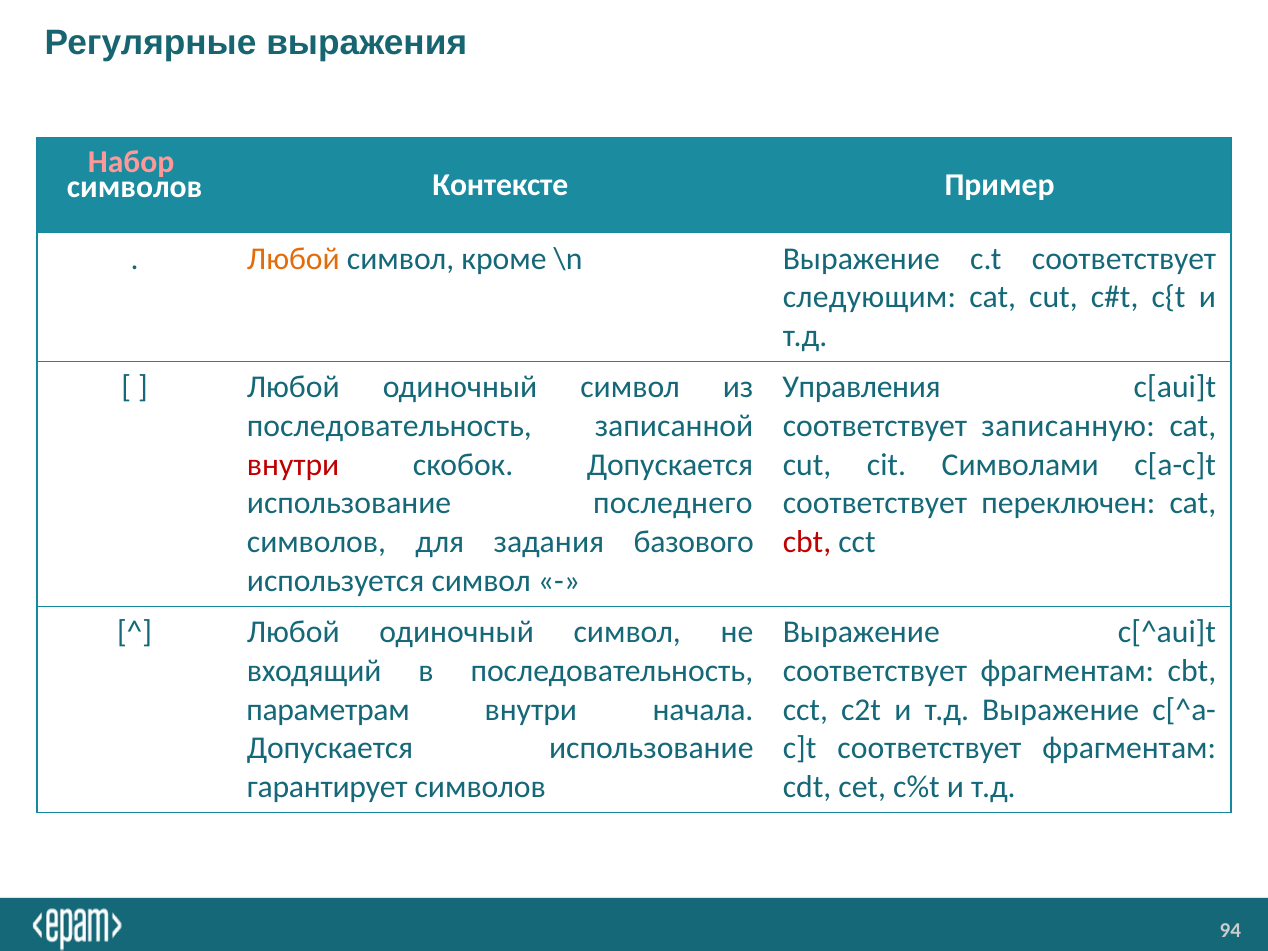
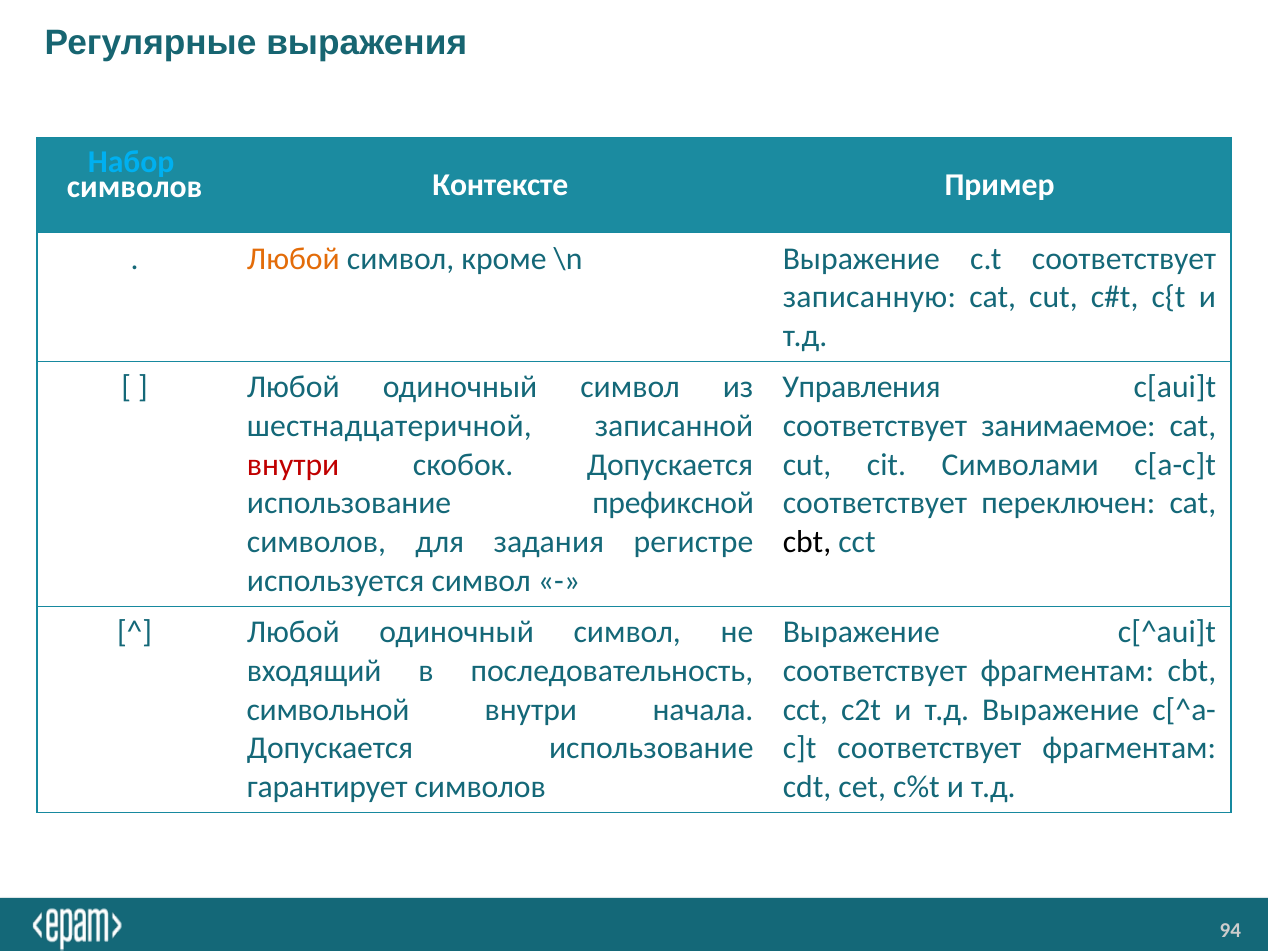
Набор colour: pink -> light blue
следующим: следующим -> записанную
последовательность at (389, 426): последовательность -> шестнадцатеричной
записанную: записанную -> занимаемое
последнего: последнего -> префиксной
базового: базового -> регистре
cbt at (807, 542) colour: red -> black
параметрам: параметрам -> символьной
